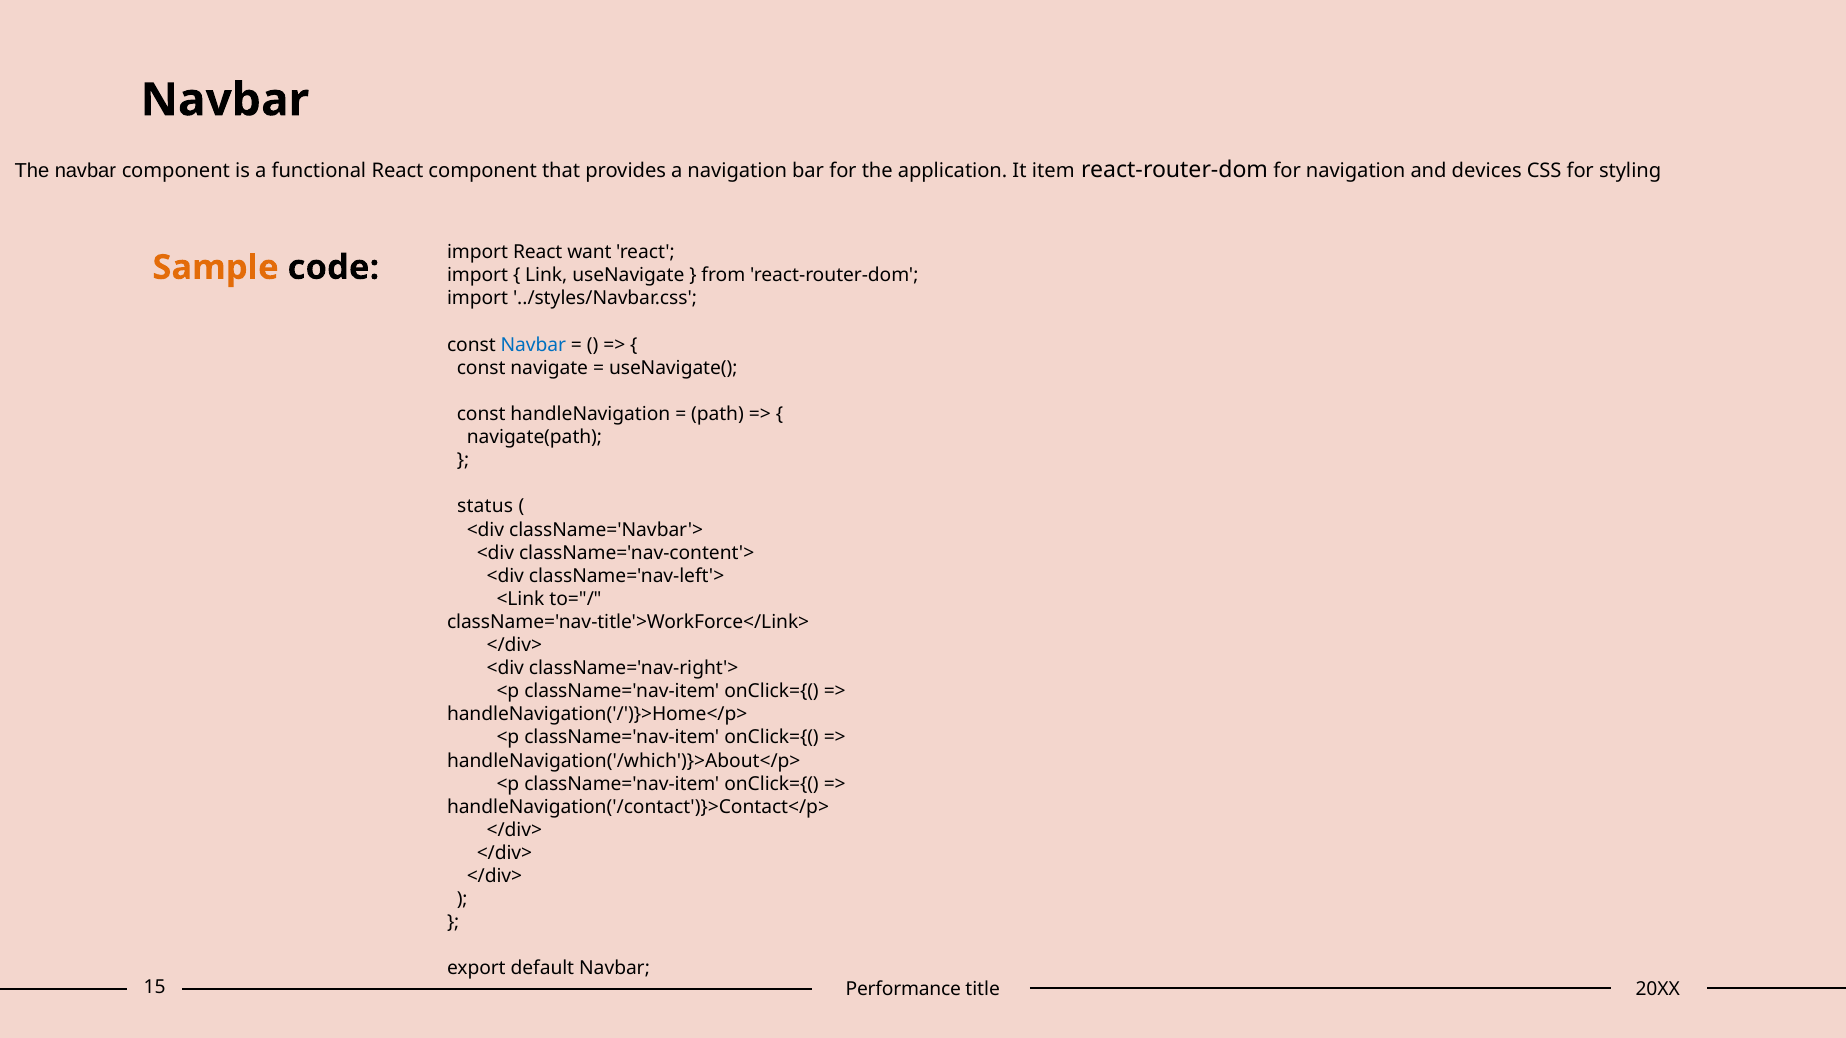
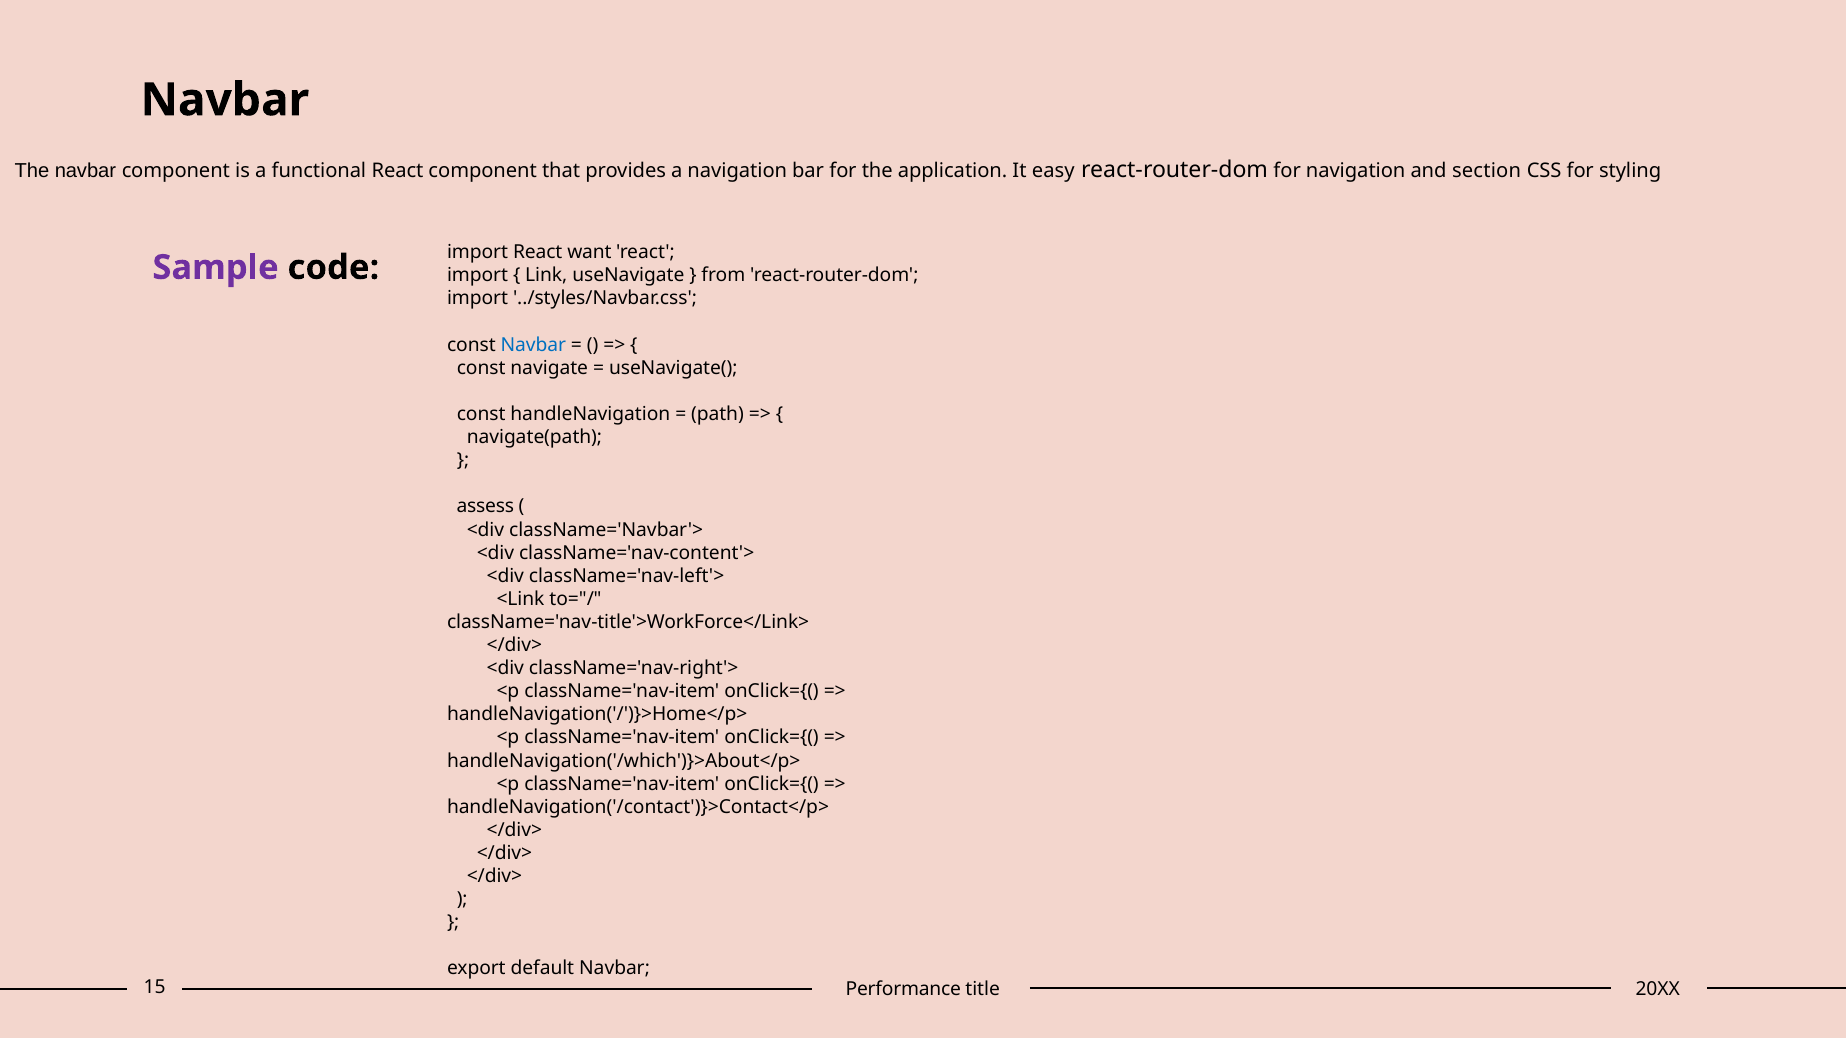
item: item -> easy
devices: devices -> section
Sample colour: orange -> purple
status: status -> assess
